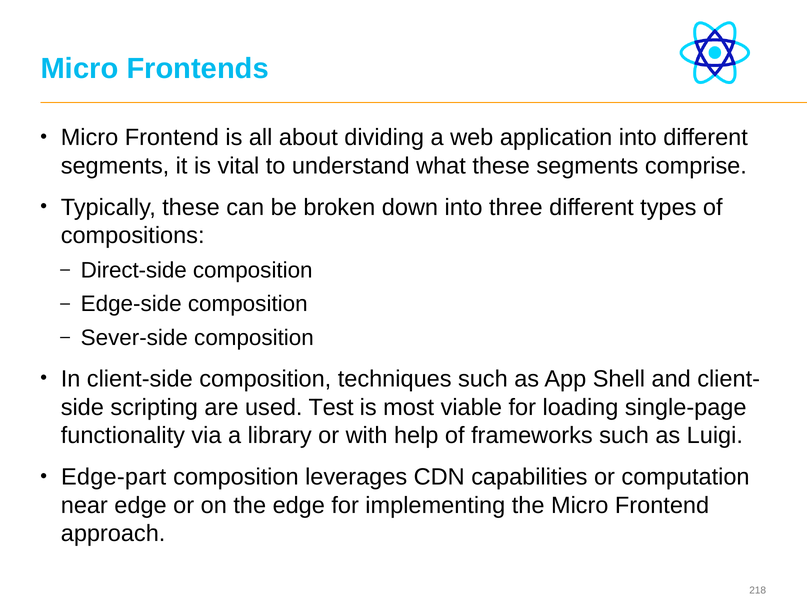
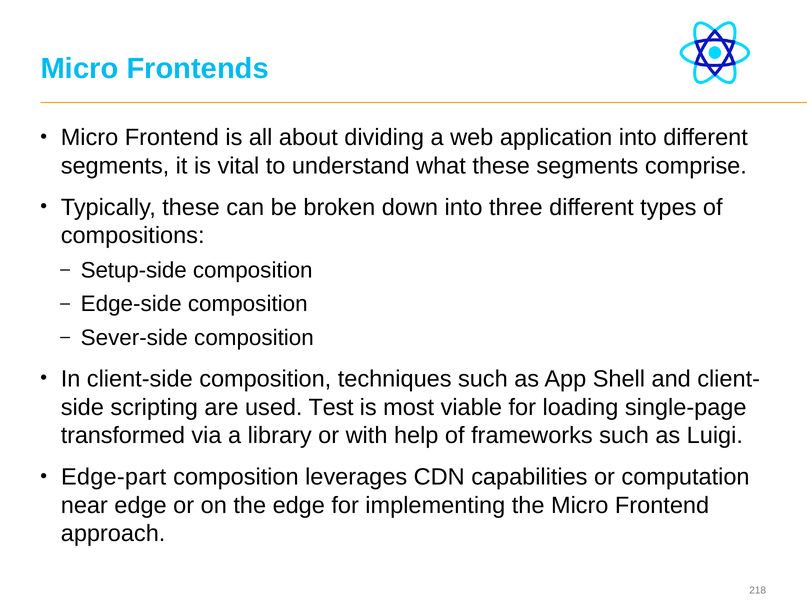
Direct-side: Direct-side -> Setup-side
functionality: functionality -> transformed
